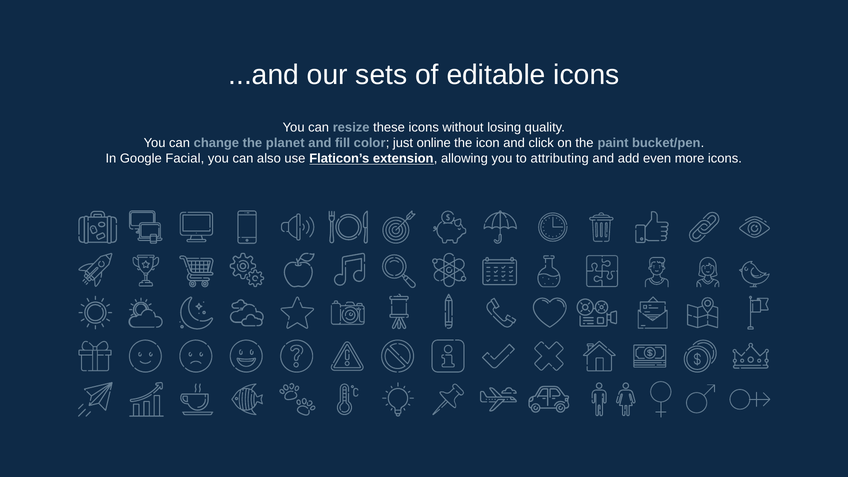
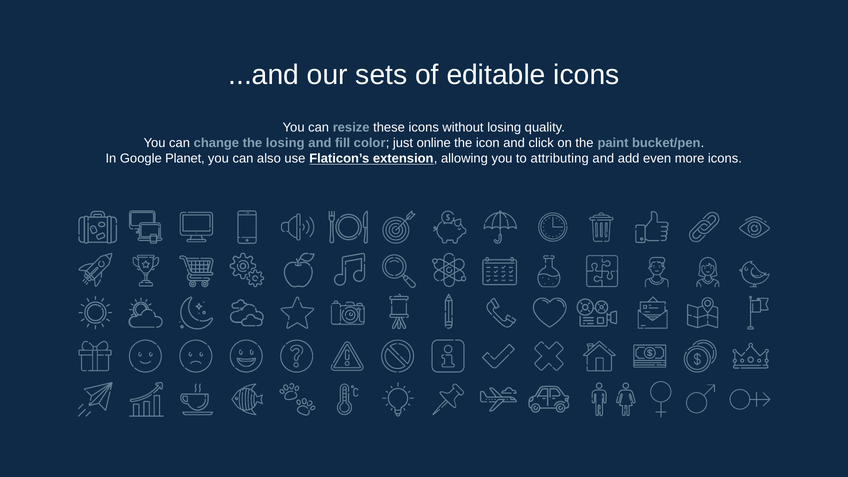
the planet: planet -> losing
Facial: Facial -> Planet
